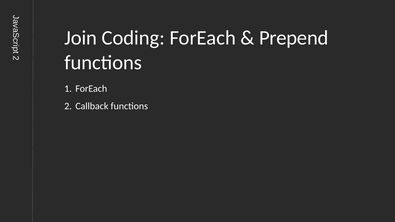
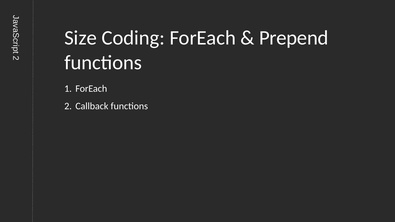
Join: Join -> Size
